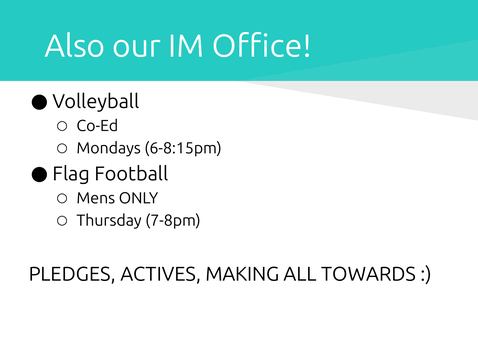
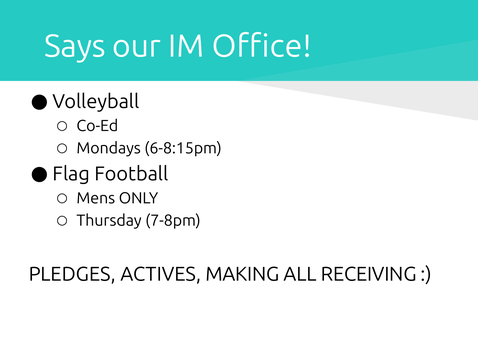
Also: Also -> Says
TOWARDS: TOWARDS -> RECEIVING
